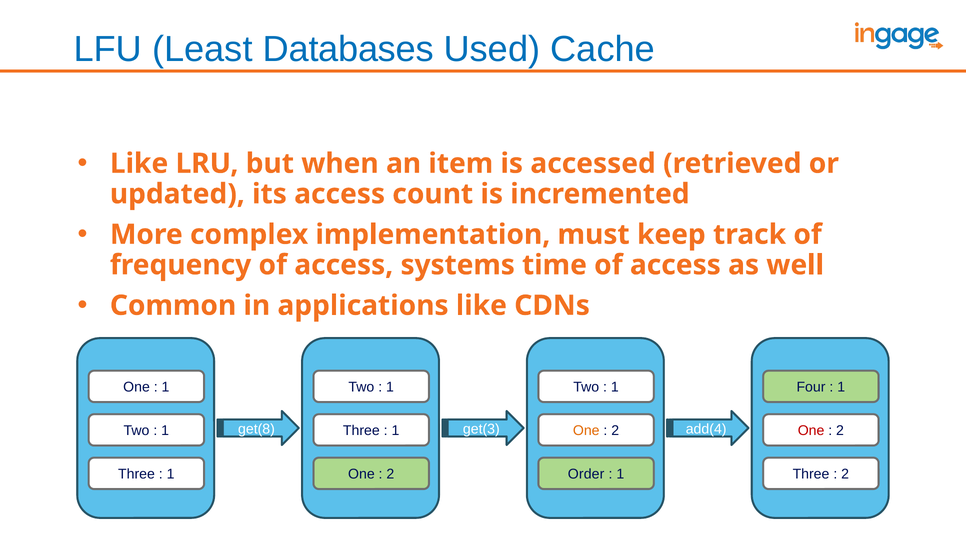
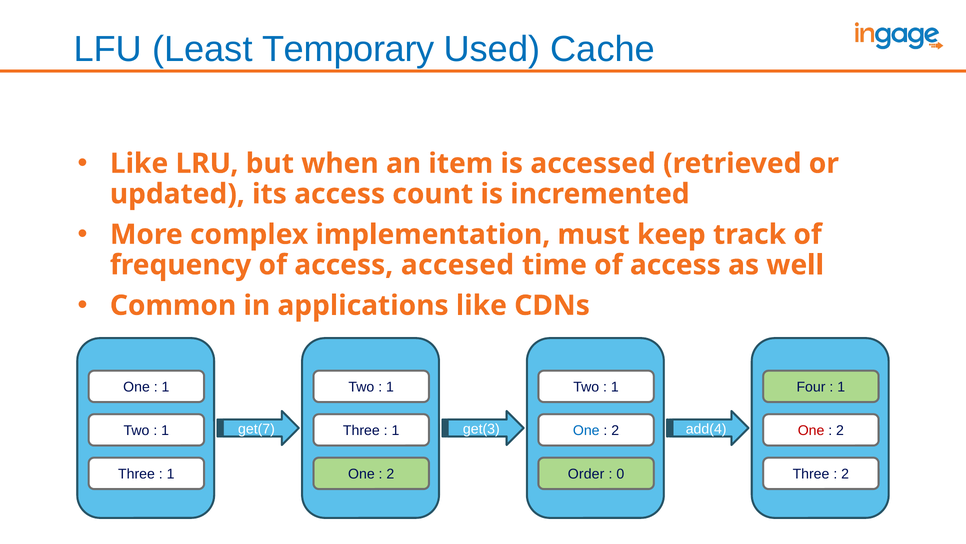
Databases: Databases -> Temporary
systems: systems -> accesed
get(8: get(8 -> get(7
One at (586, 430) colour: orange -> blue
1 at (620, 474): 1 -> 0
